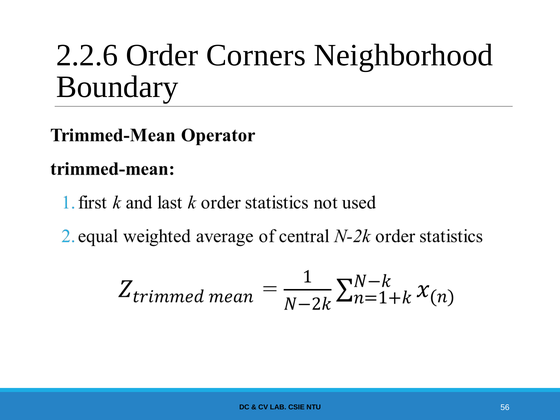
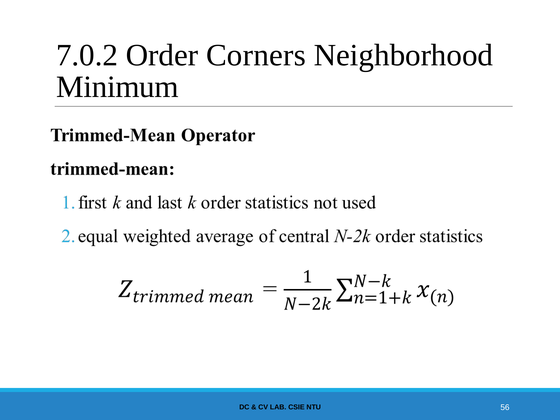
2.2.6: 2.2.6 -> 7.0.2
Boundary: Boundary -> Minimum
